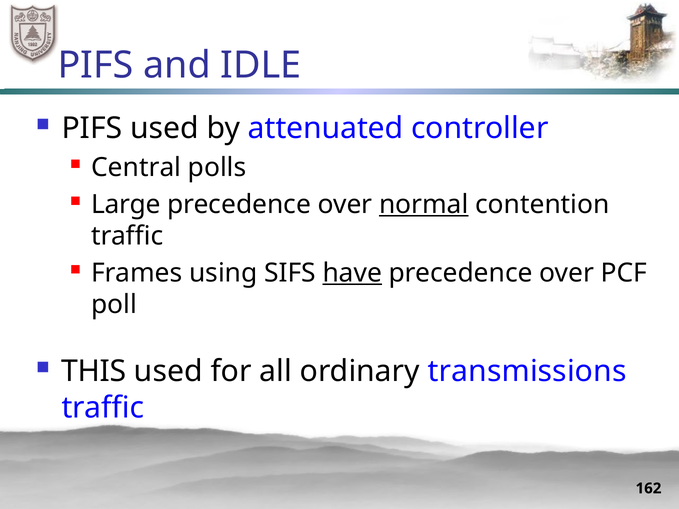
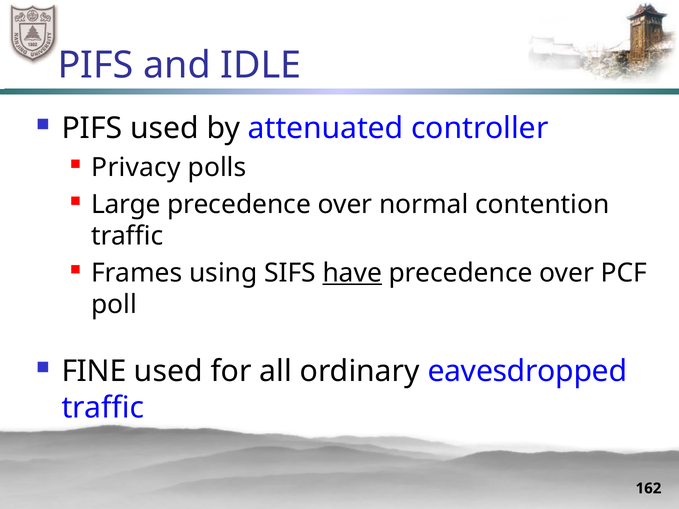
Central: Central -> Privacy
normal underline: present -> none
THIS: THIS -> FINE
transmissions: transmissions -> eavesdropped
